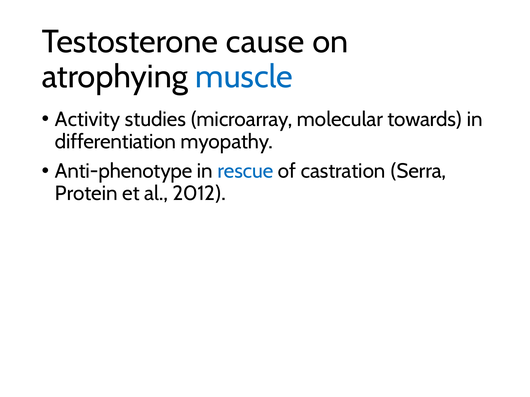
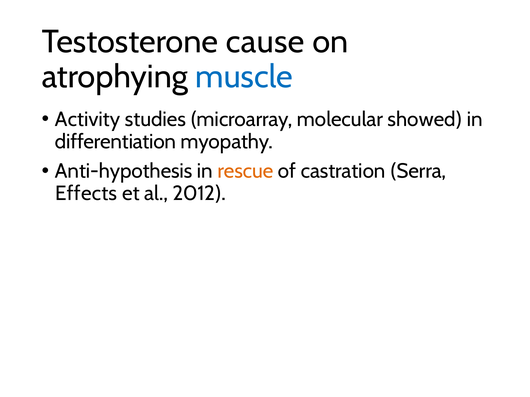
towards: towards -> showed
Anti-phenotype: Anti-phenotype -> Anti-hypothesis
rescue colour: blue -> orange
Protein: Protein -> Effects
